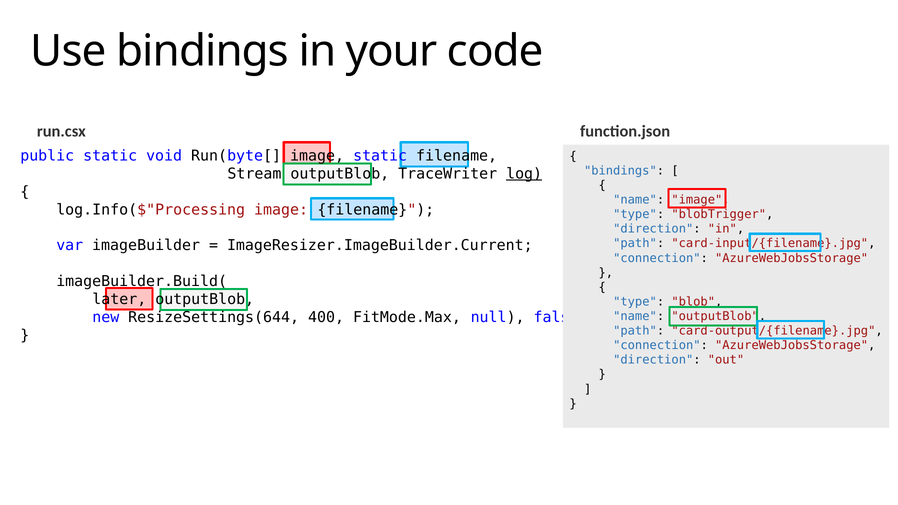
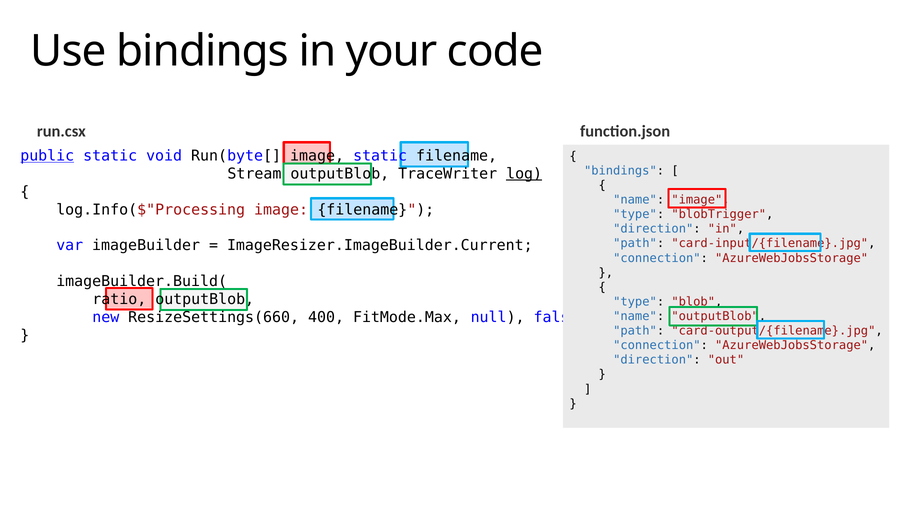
public underline: none -> present
later: later -> ratio
ResizeSettings(644: ResizeSettings(644 -> ResizeSettings(660
